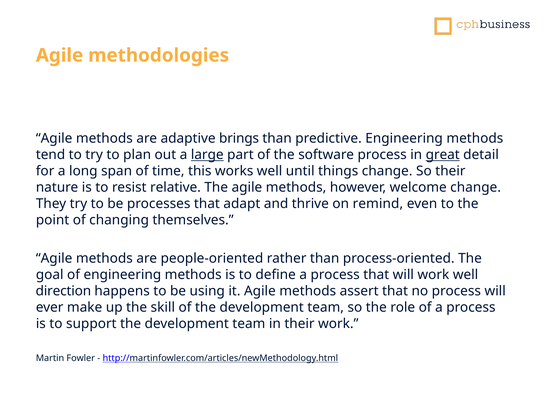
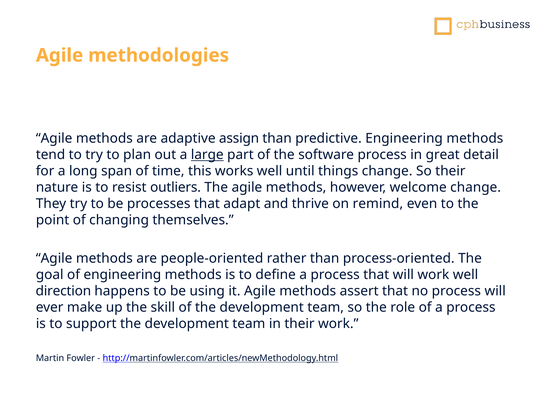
brings: brings -> assign
great underline: present -> none
relative: relative -> outliers
